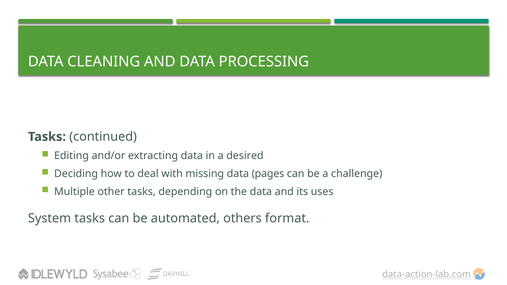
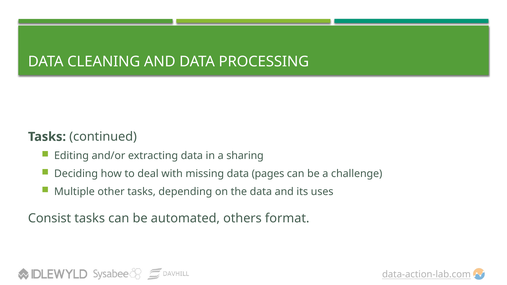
desired: desired -> sharing
System: System -> Consist
